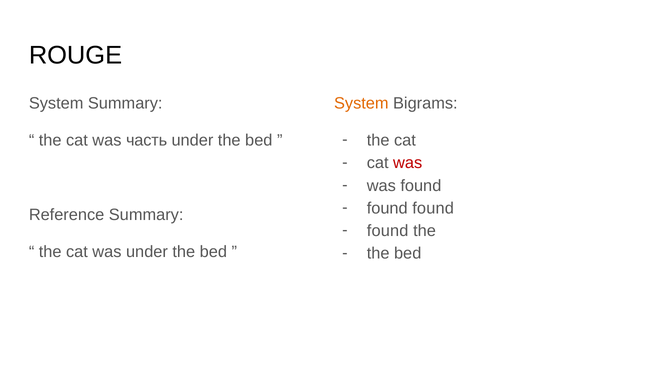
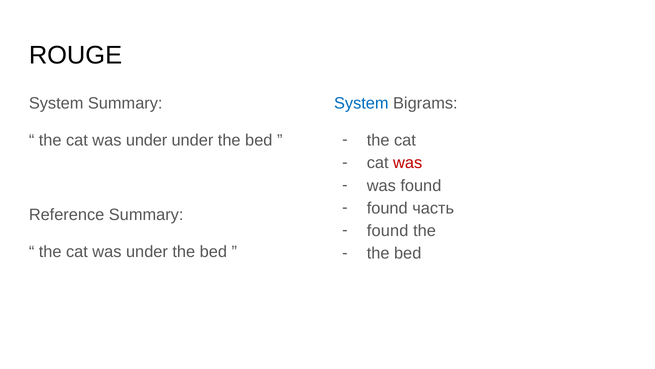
System at (361, 103) colour: orange -> blue
часть at (147, 140): часть -> under
found found: found -> часть
